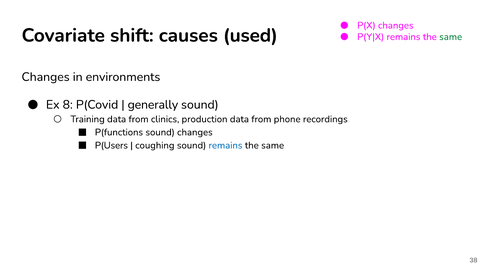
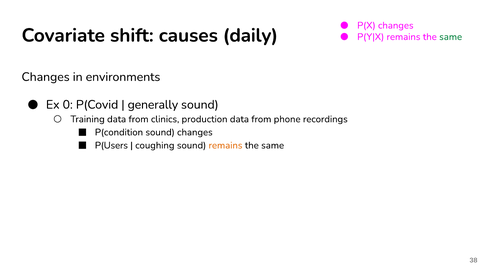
used: used -> daily
8: 8 -> 0
P(functions: P(functions -> P(condition
remains at (225, 145) colour: blue -> orange
